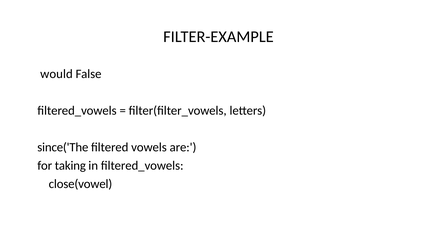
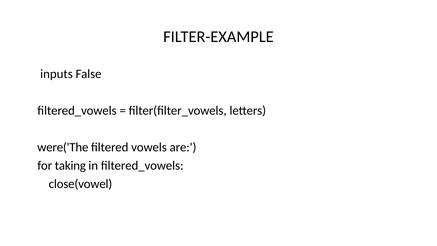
would: would -> inputs
since('The: since('The -> were('The
